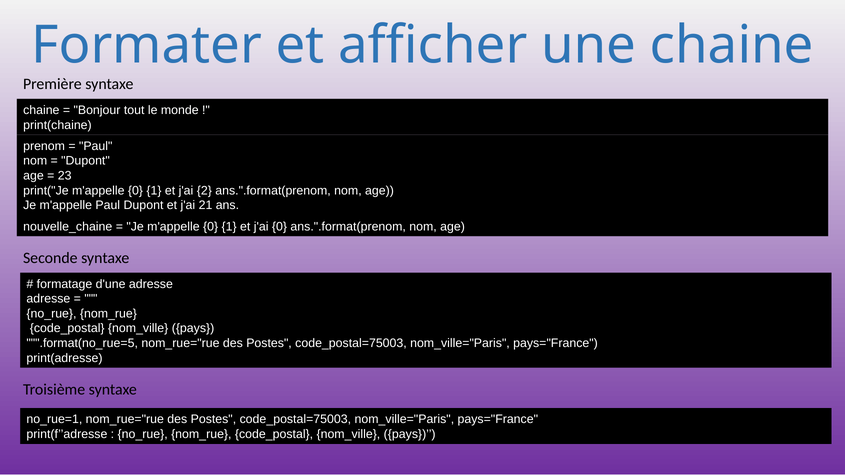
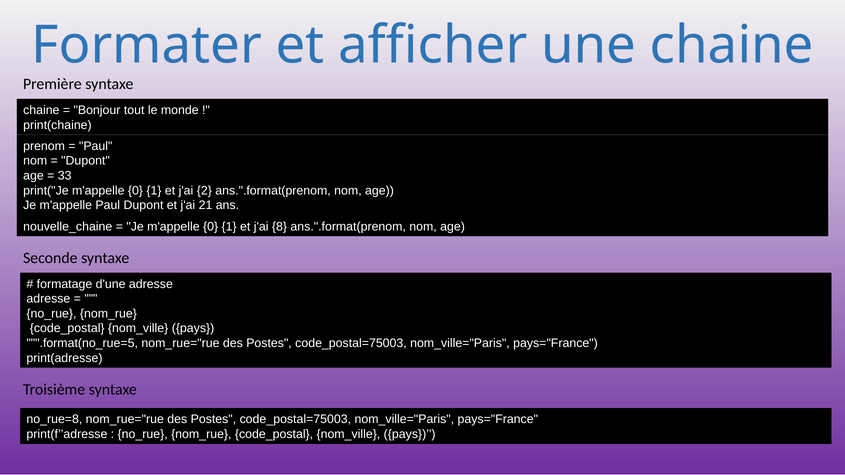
23: 23 -> 33
j'ai 0: 0 -> 8
no_rue=1: no_rue=1 -> no_rue=8
